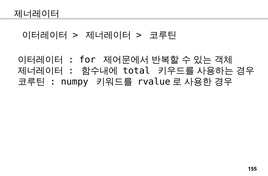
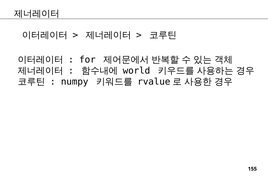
total: total -> world
